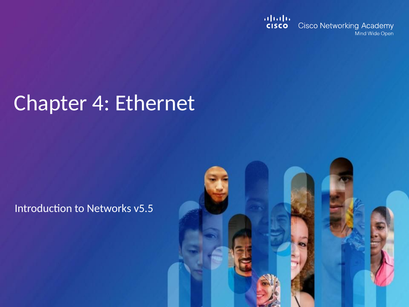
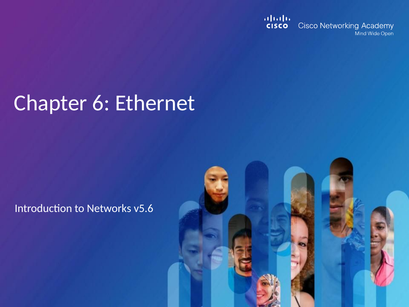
4: 4 -> 6
v5.5: v5.5 -> v5.6
